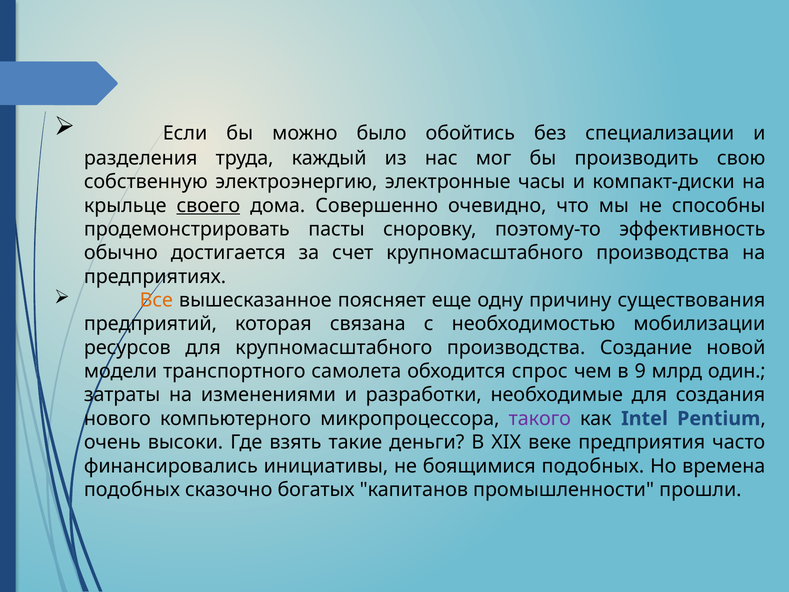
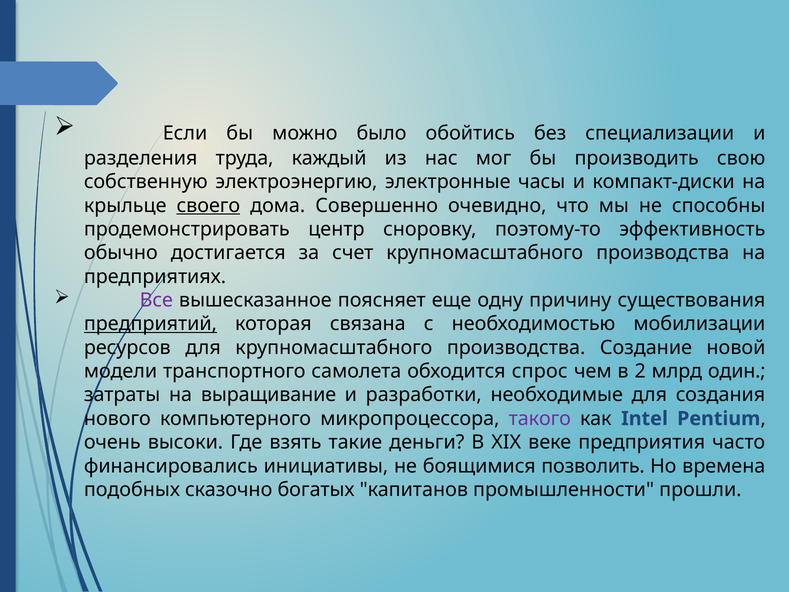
пасты: пасты -> центр
Все colour: orange -> purple
предприятий underline: none -> present
9: 9 -> 2
изменениями: изменениями -> выращивание
боящимися подобных: подобных -> позволить
